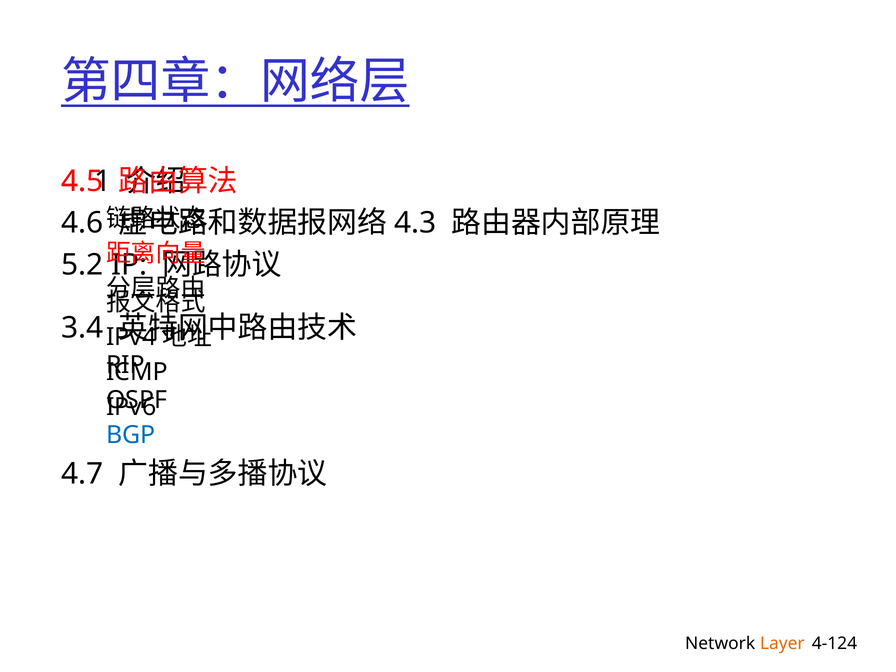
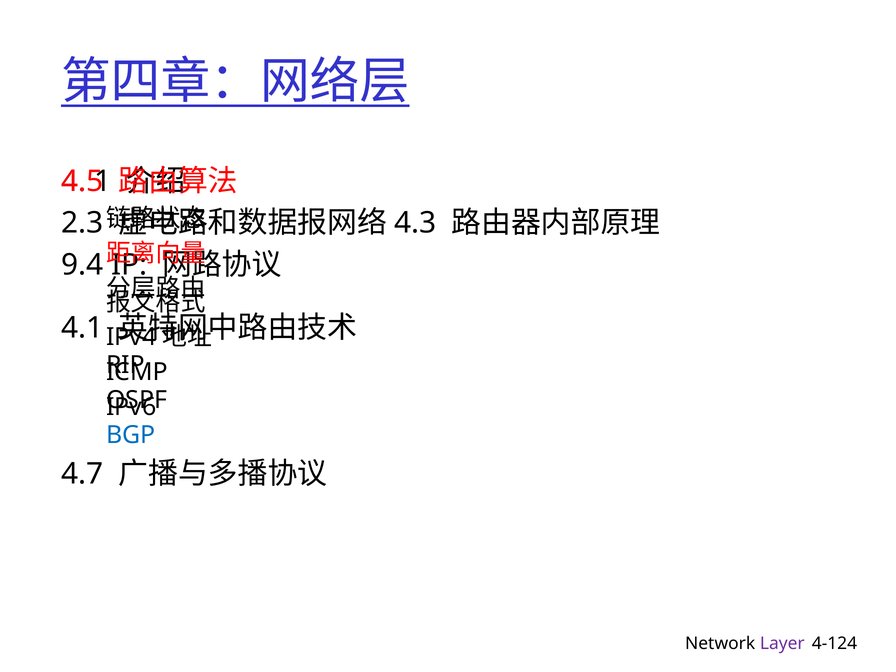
4.6: 4.6 -> 2.3
5.2: 5.2 -> 9.4
3.4: 3.4 -> 4.1
Layer colour: orange -> purple
